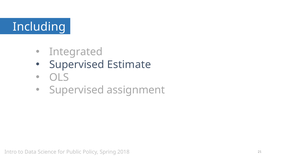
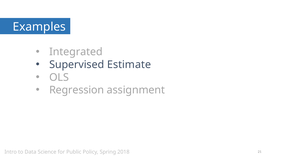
Including: Including -> Examples
Supervised at (77, 90): Supervised -> Regression
